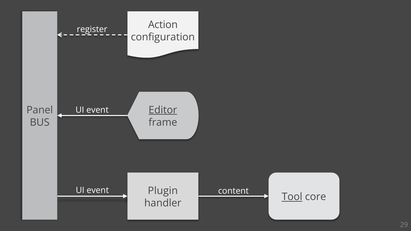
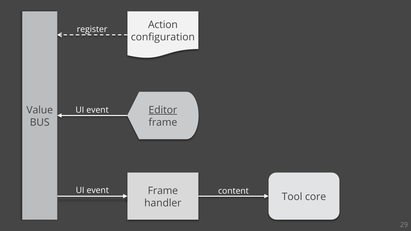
Panel: Panel -> Value
Plugin at (163, 191): Plugin -> Frame
Tool underline: present -> none
